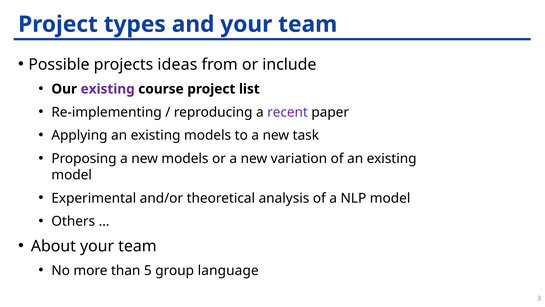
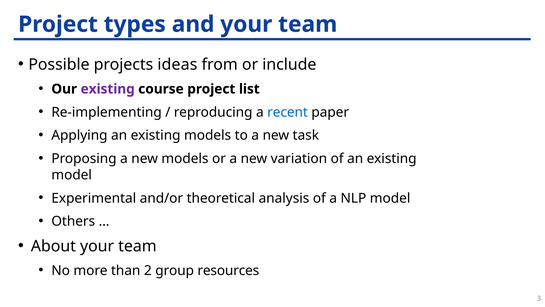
recent colour: purple -> blue
5: 5 -> 2
language: language -> resources
